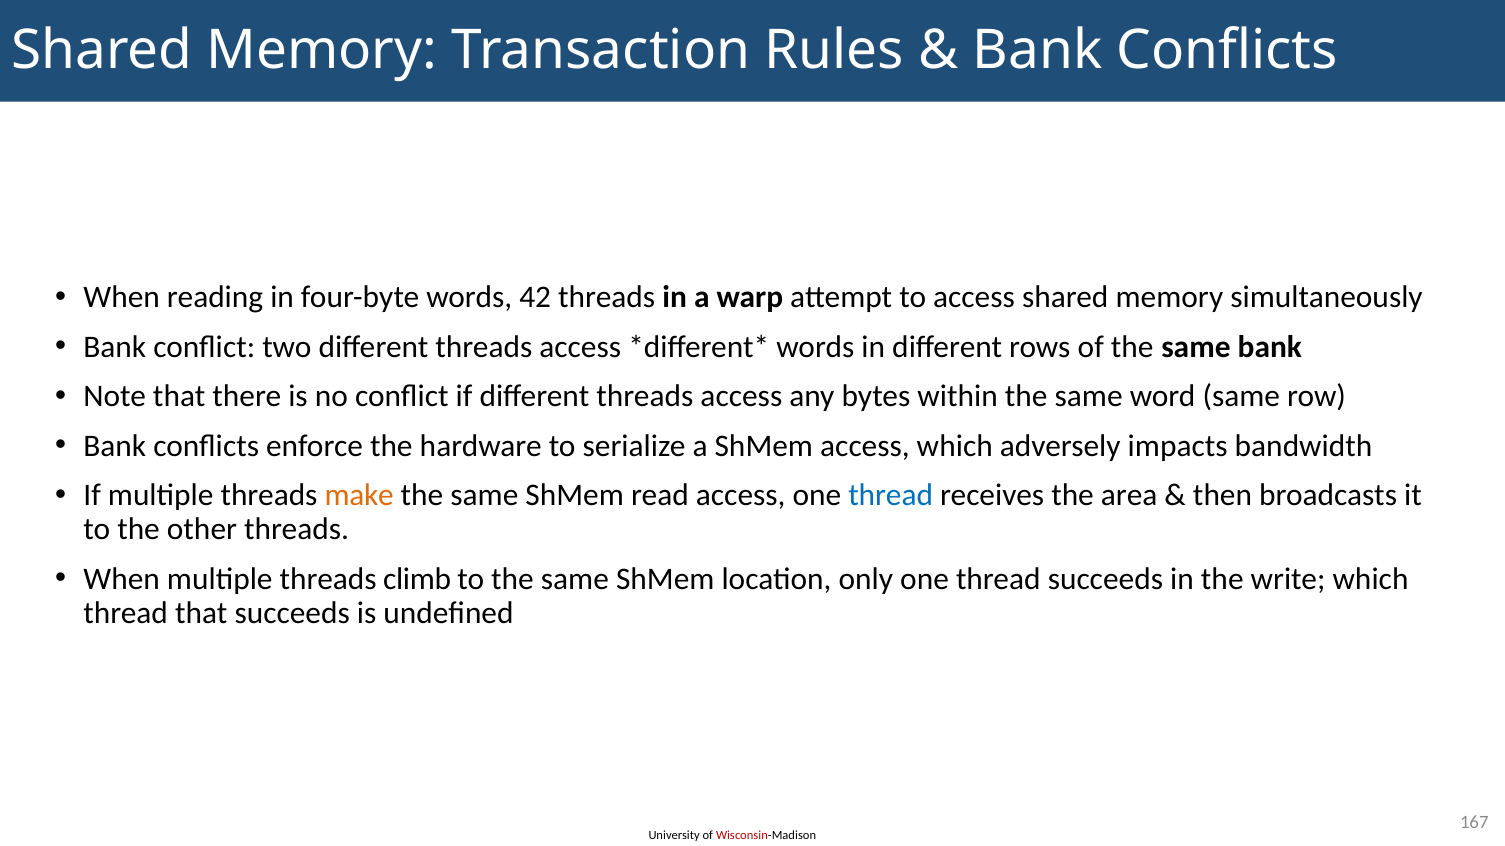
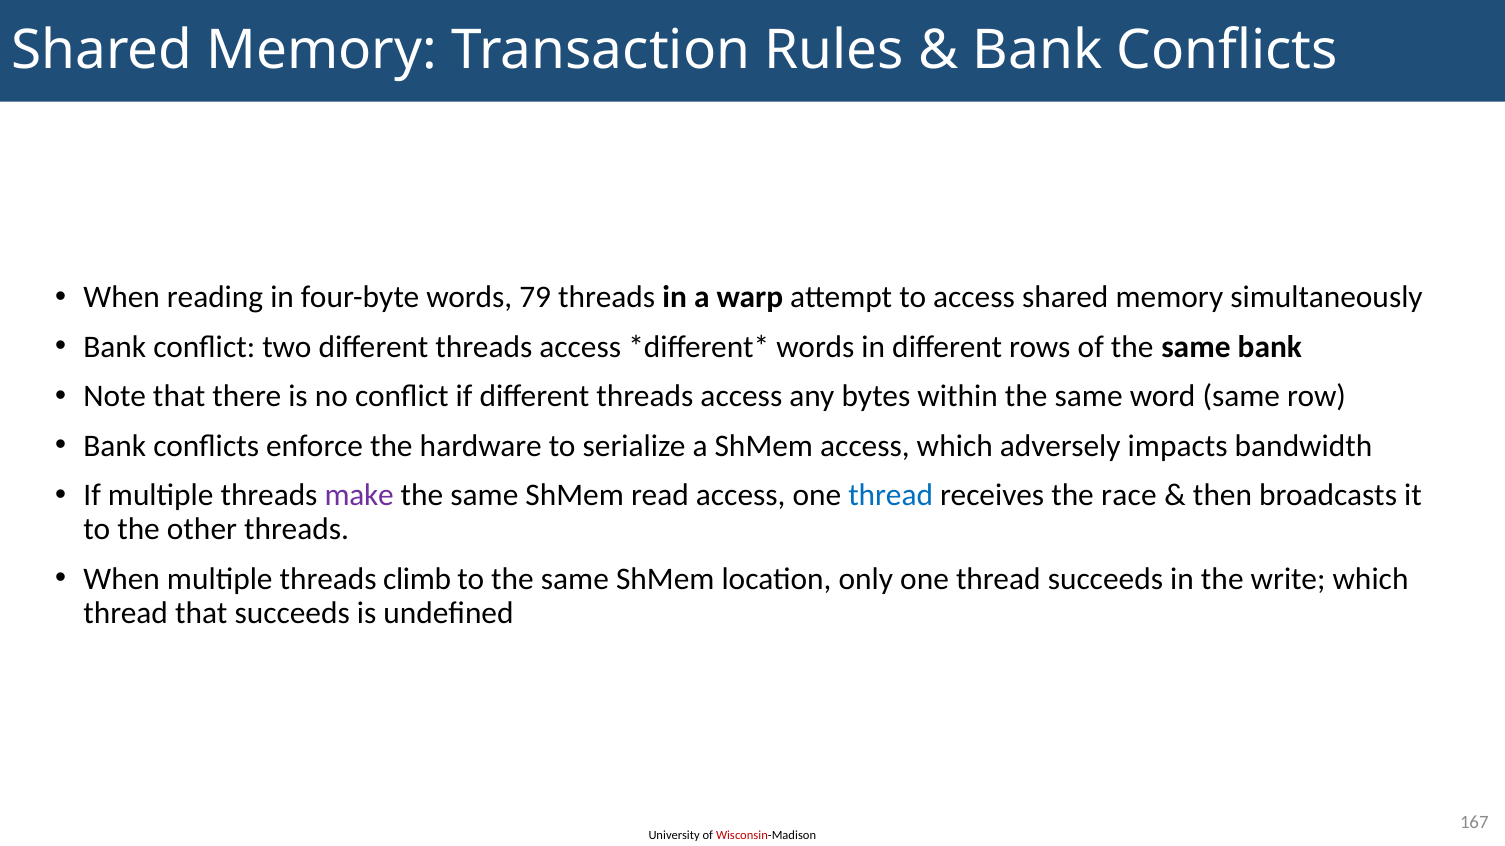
42: 42 -> 79
make colour: orange -> purple
area: area -> race
